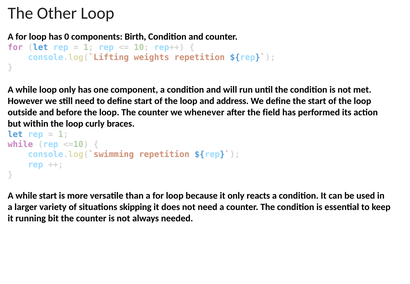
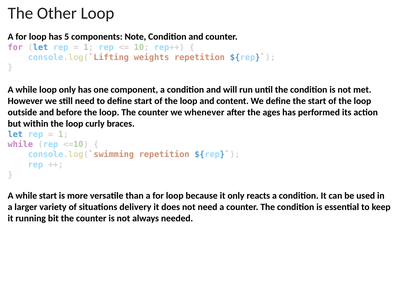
0: 0 -> 5
Birth: Birth -> Note
address: address -> content
field: field -> ages
skipping: skipping -> delivery
